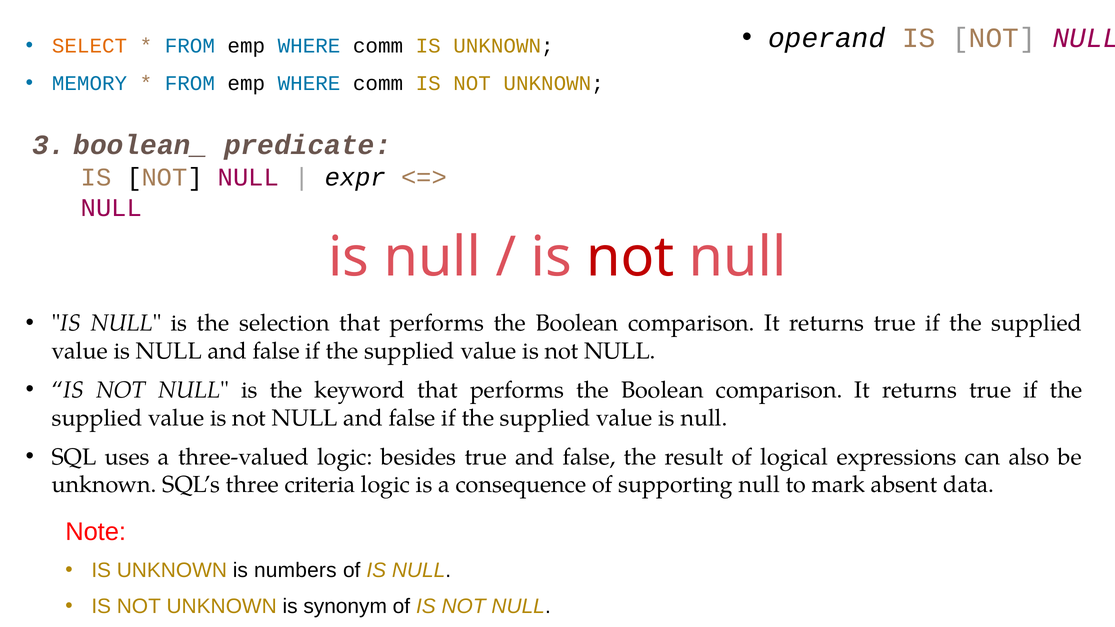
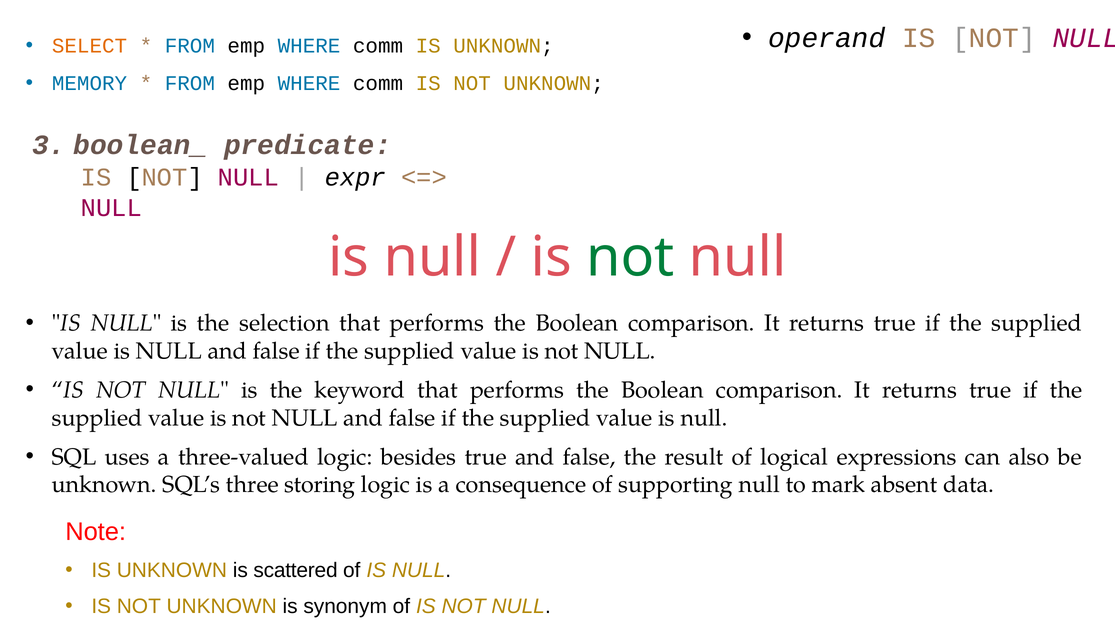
not at (630, 257) colour: red -> green
criteria: criteria -> storing
numbers: numbers -> scattered
